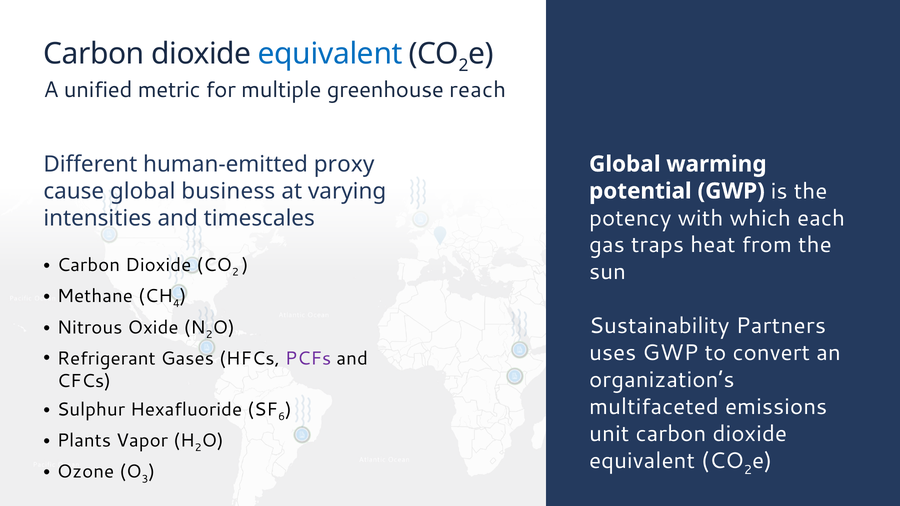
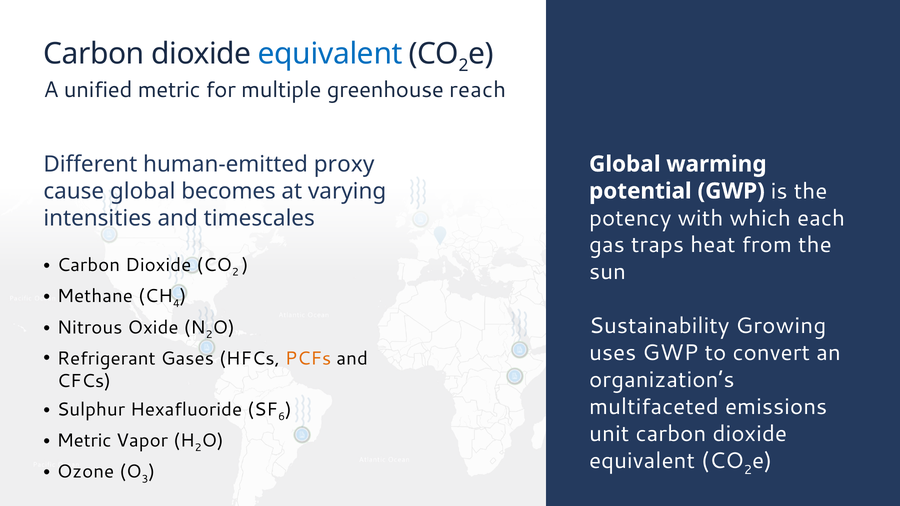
business: business -> becomes
Partners: Partners -> Growing
PCFs colour: purple -> orange
Plants at (84, 441): Plants -> Metric
